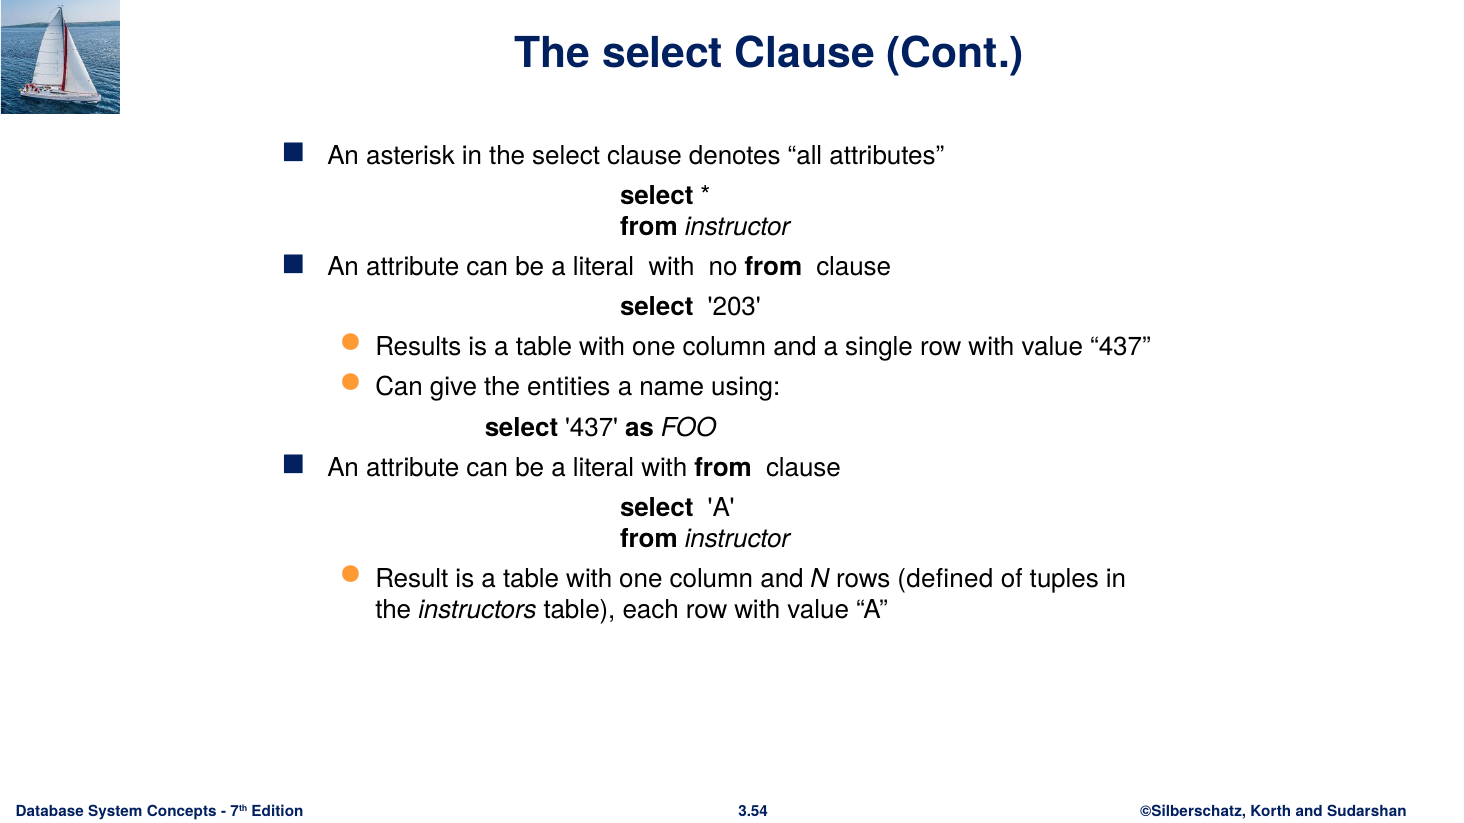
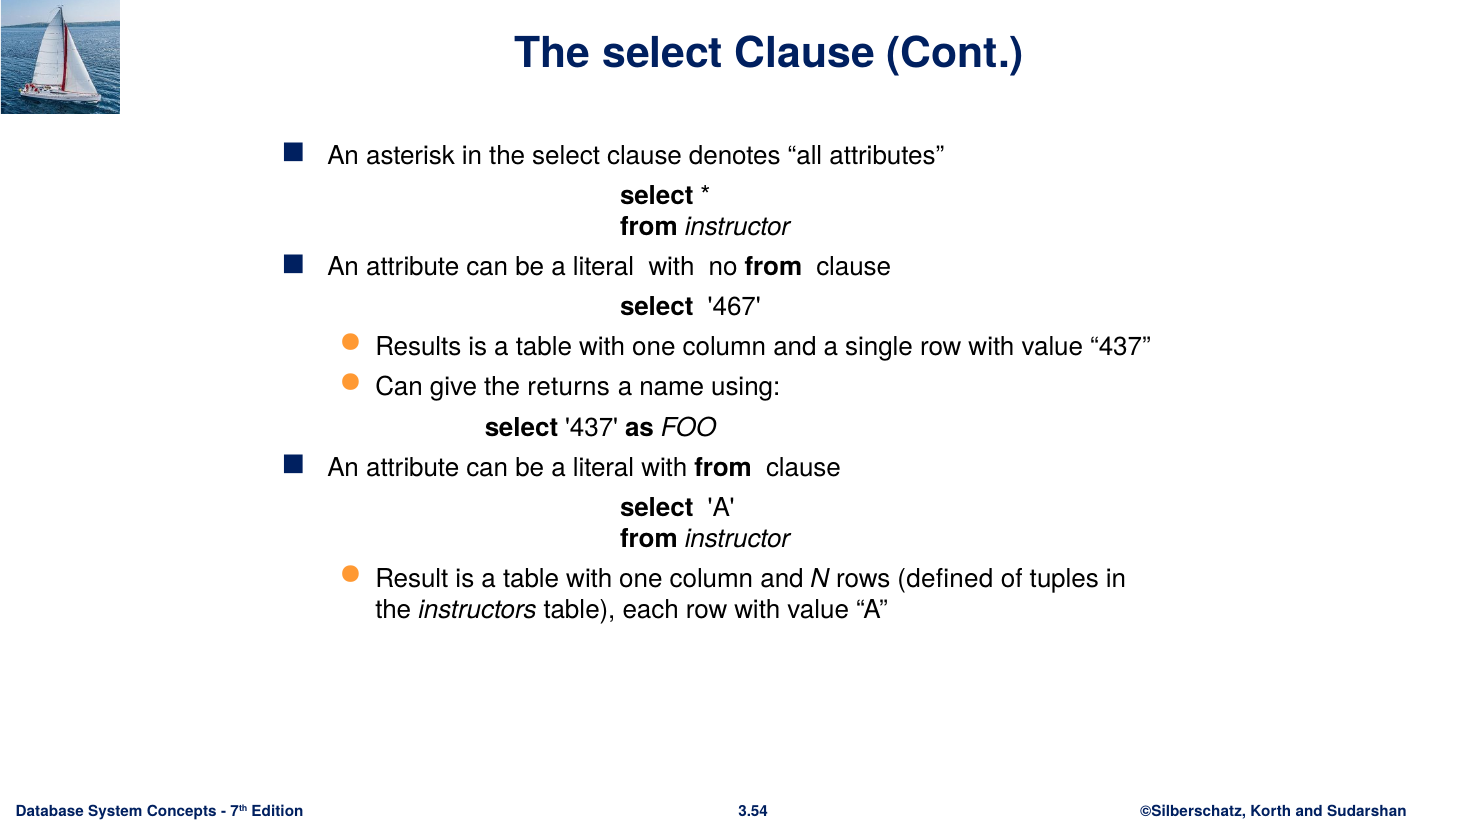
203: 203 -> 467
entities: entities -> returns
